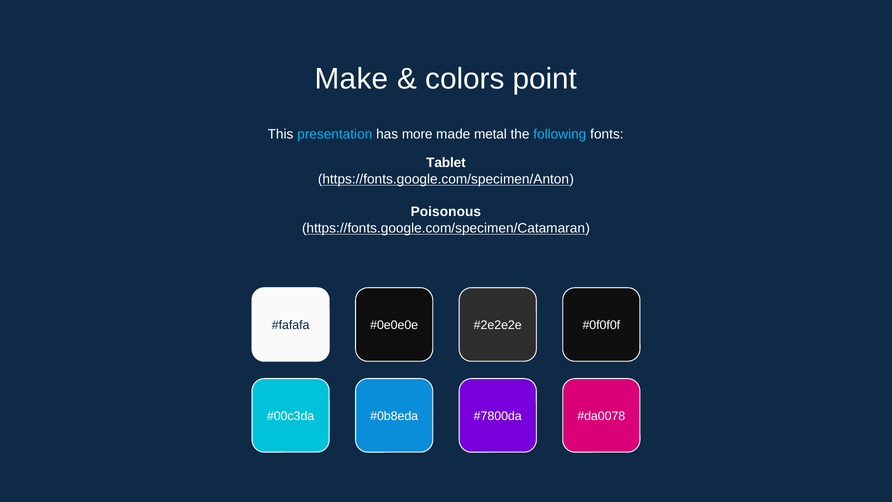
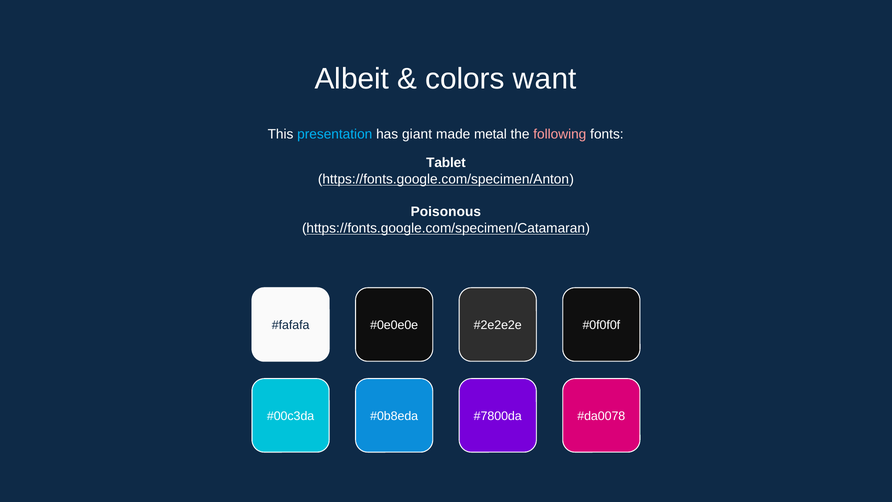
Make: Make -> Albeit
point: point -> want
more: more -> giant
following colour: light blue -> pink
